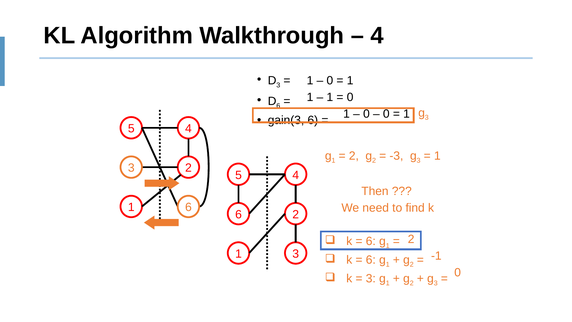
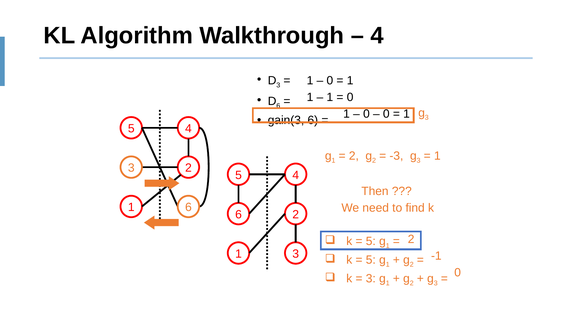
6 at (371, 241): 6 -> 5
6 at (371, 260): 6 -> 5
